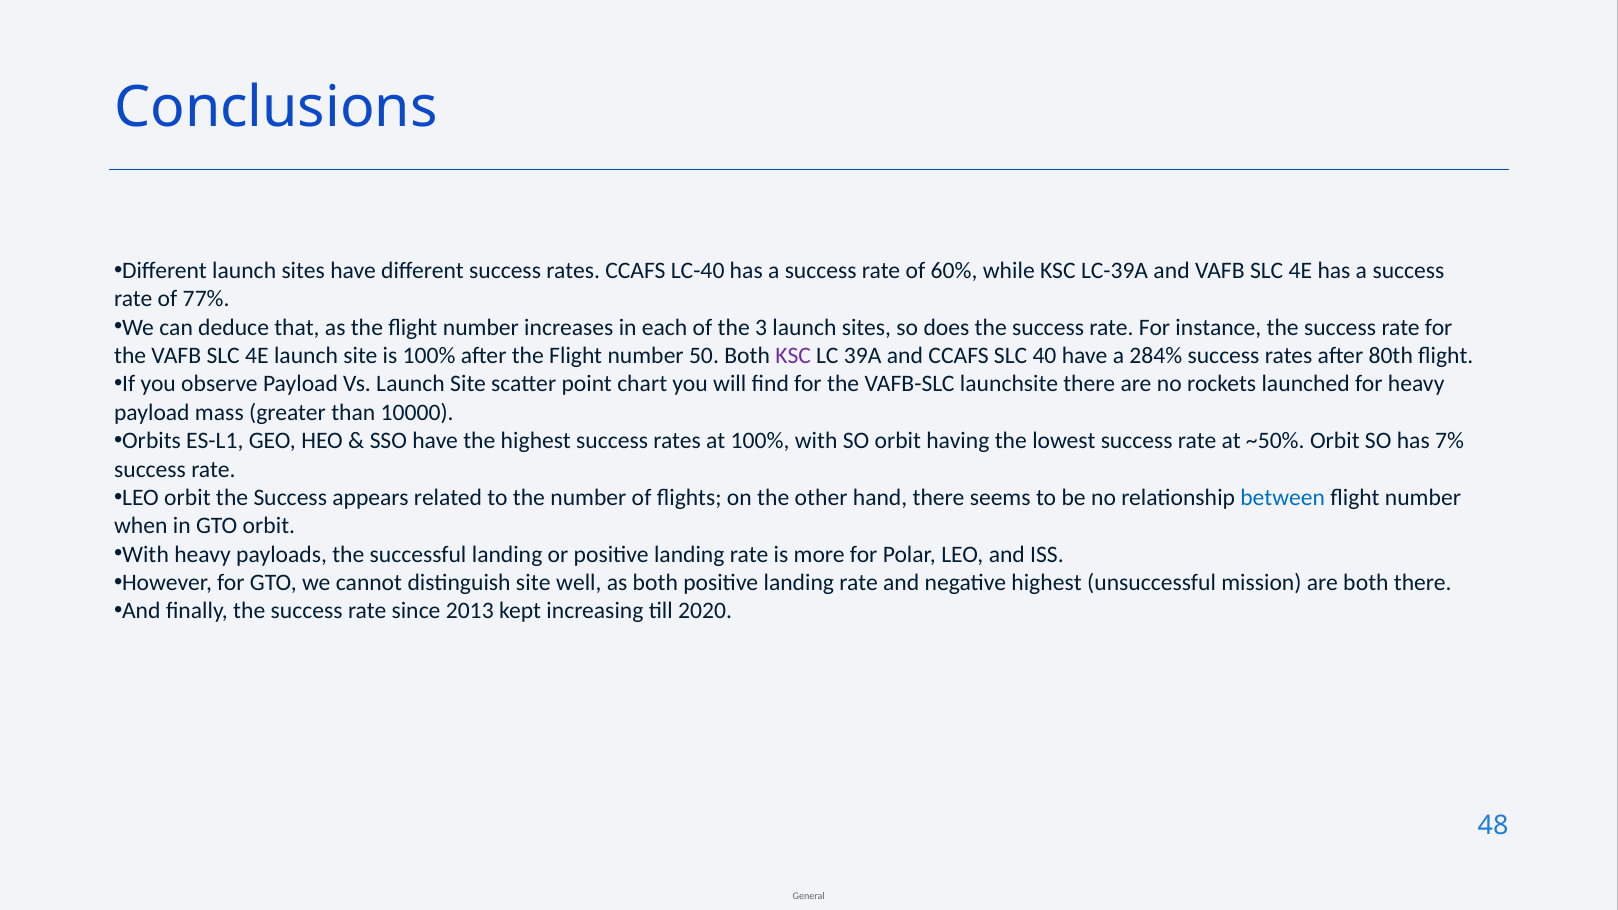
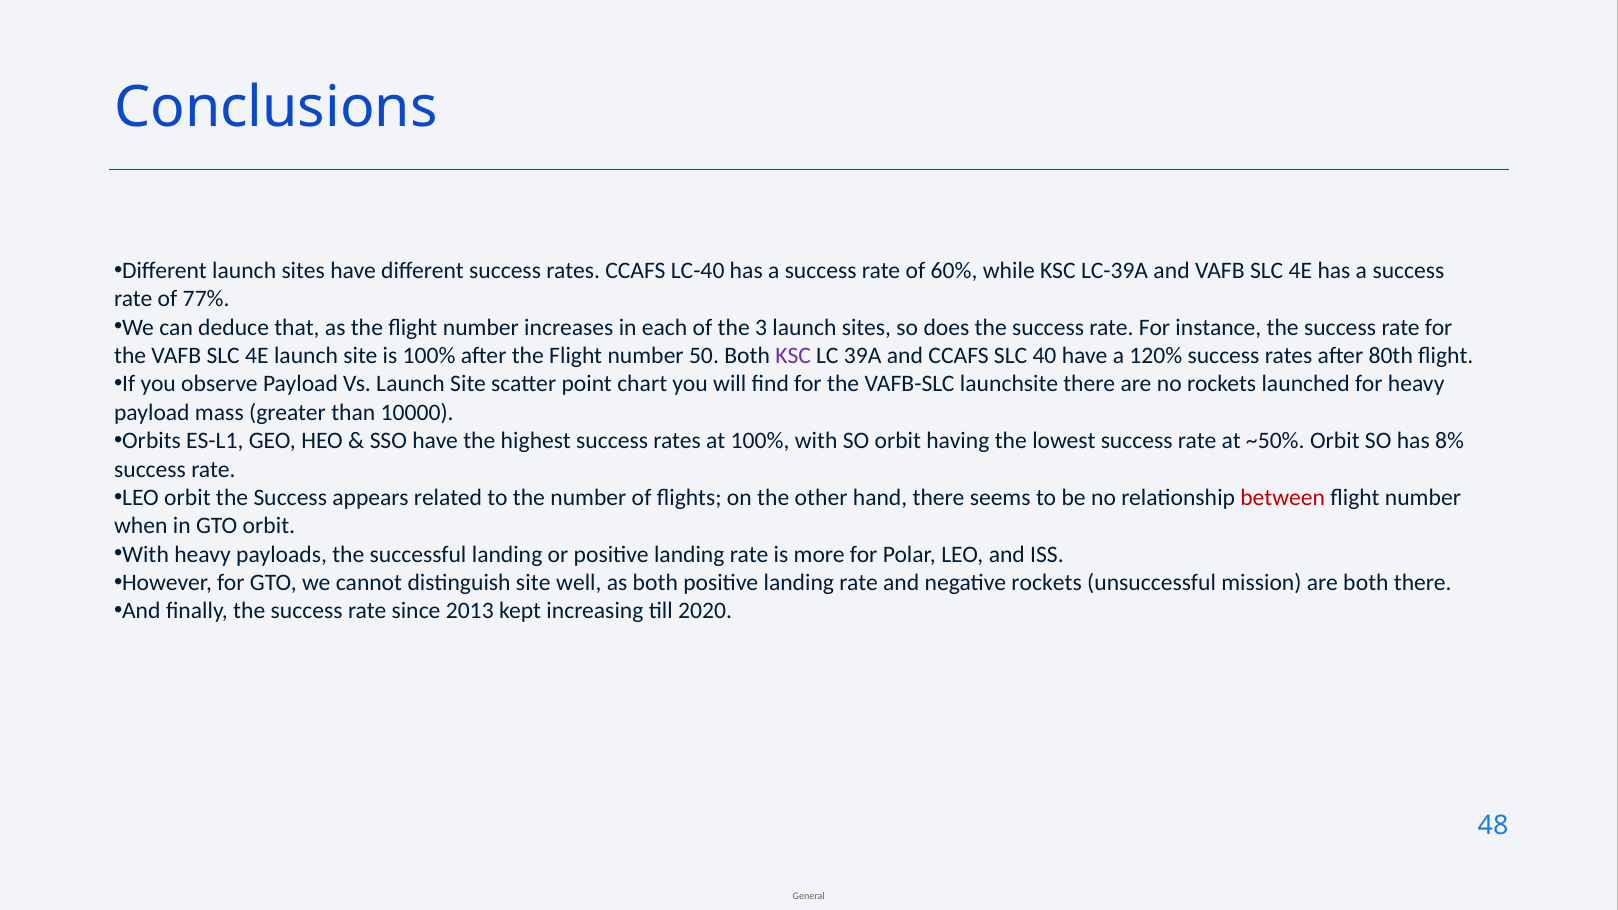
284%: 284% -> 120%
7%: 7% -> 8%
between colour: blue -> red
negative highest: highest -> rockets
